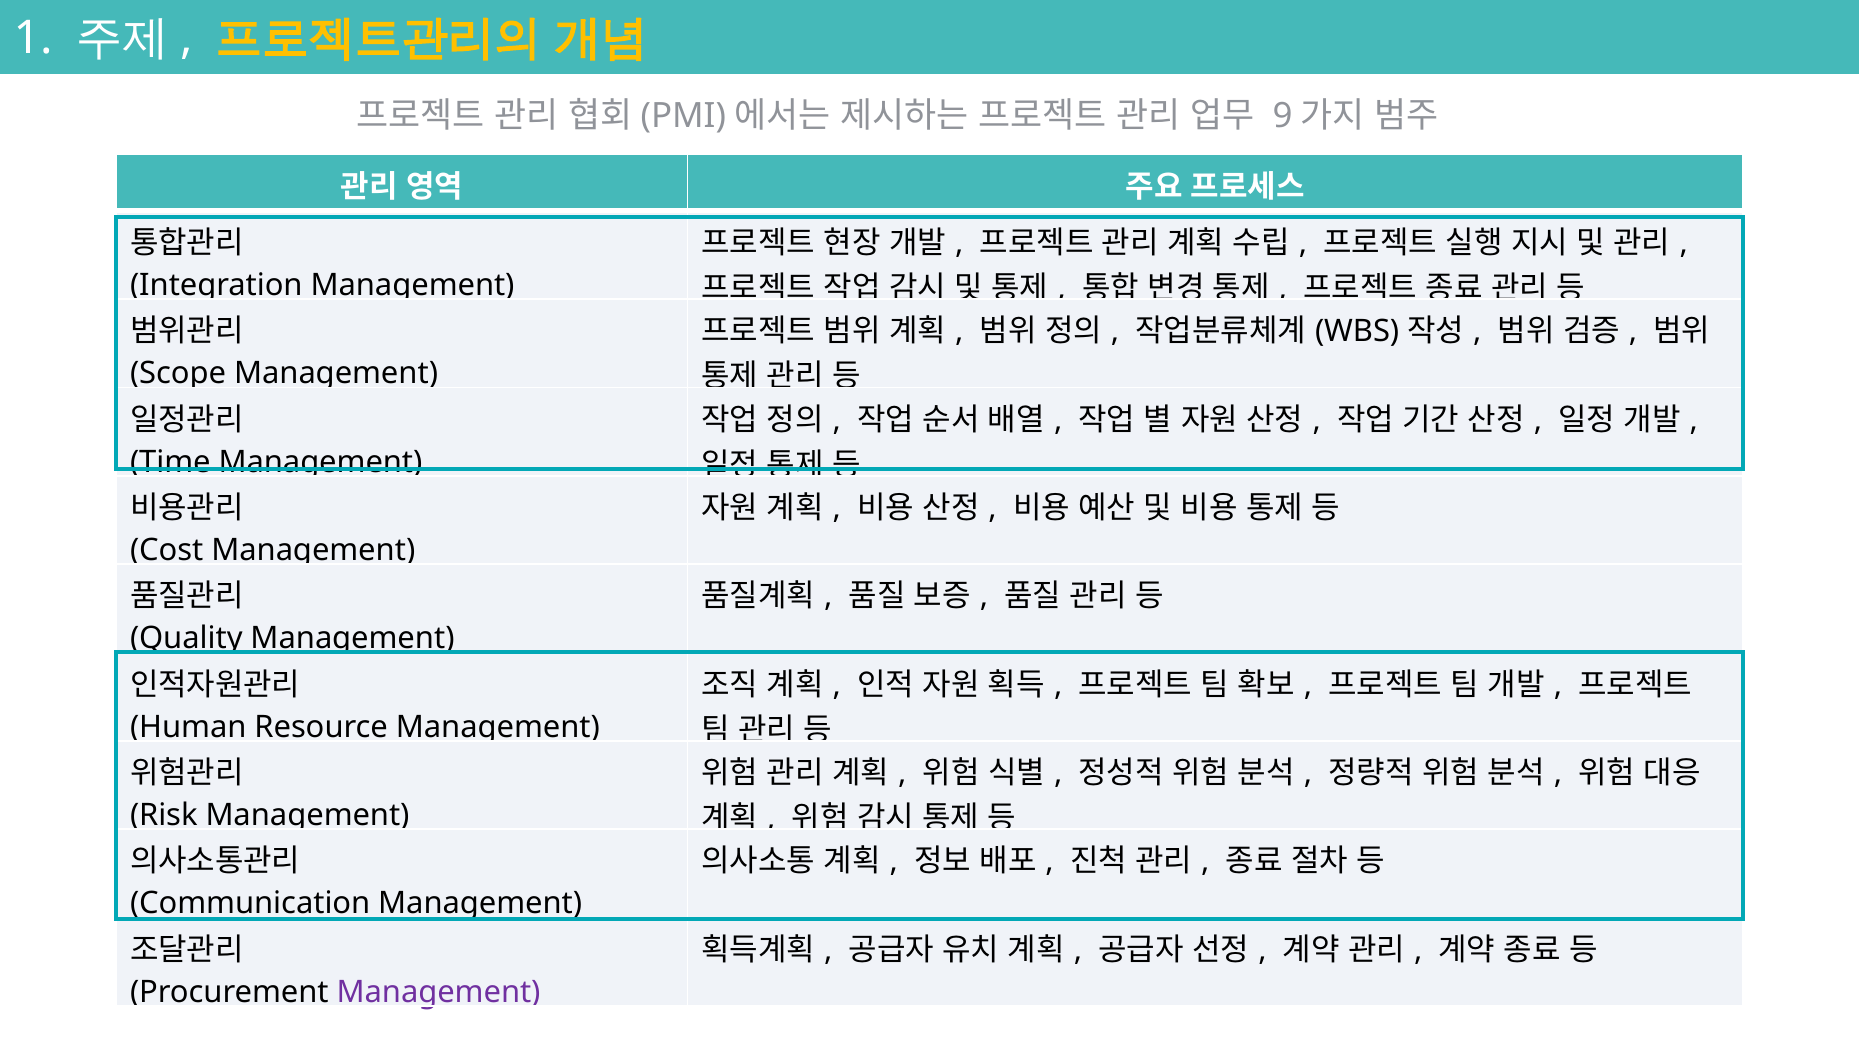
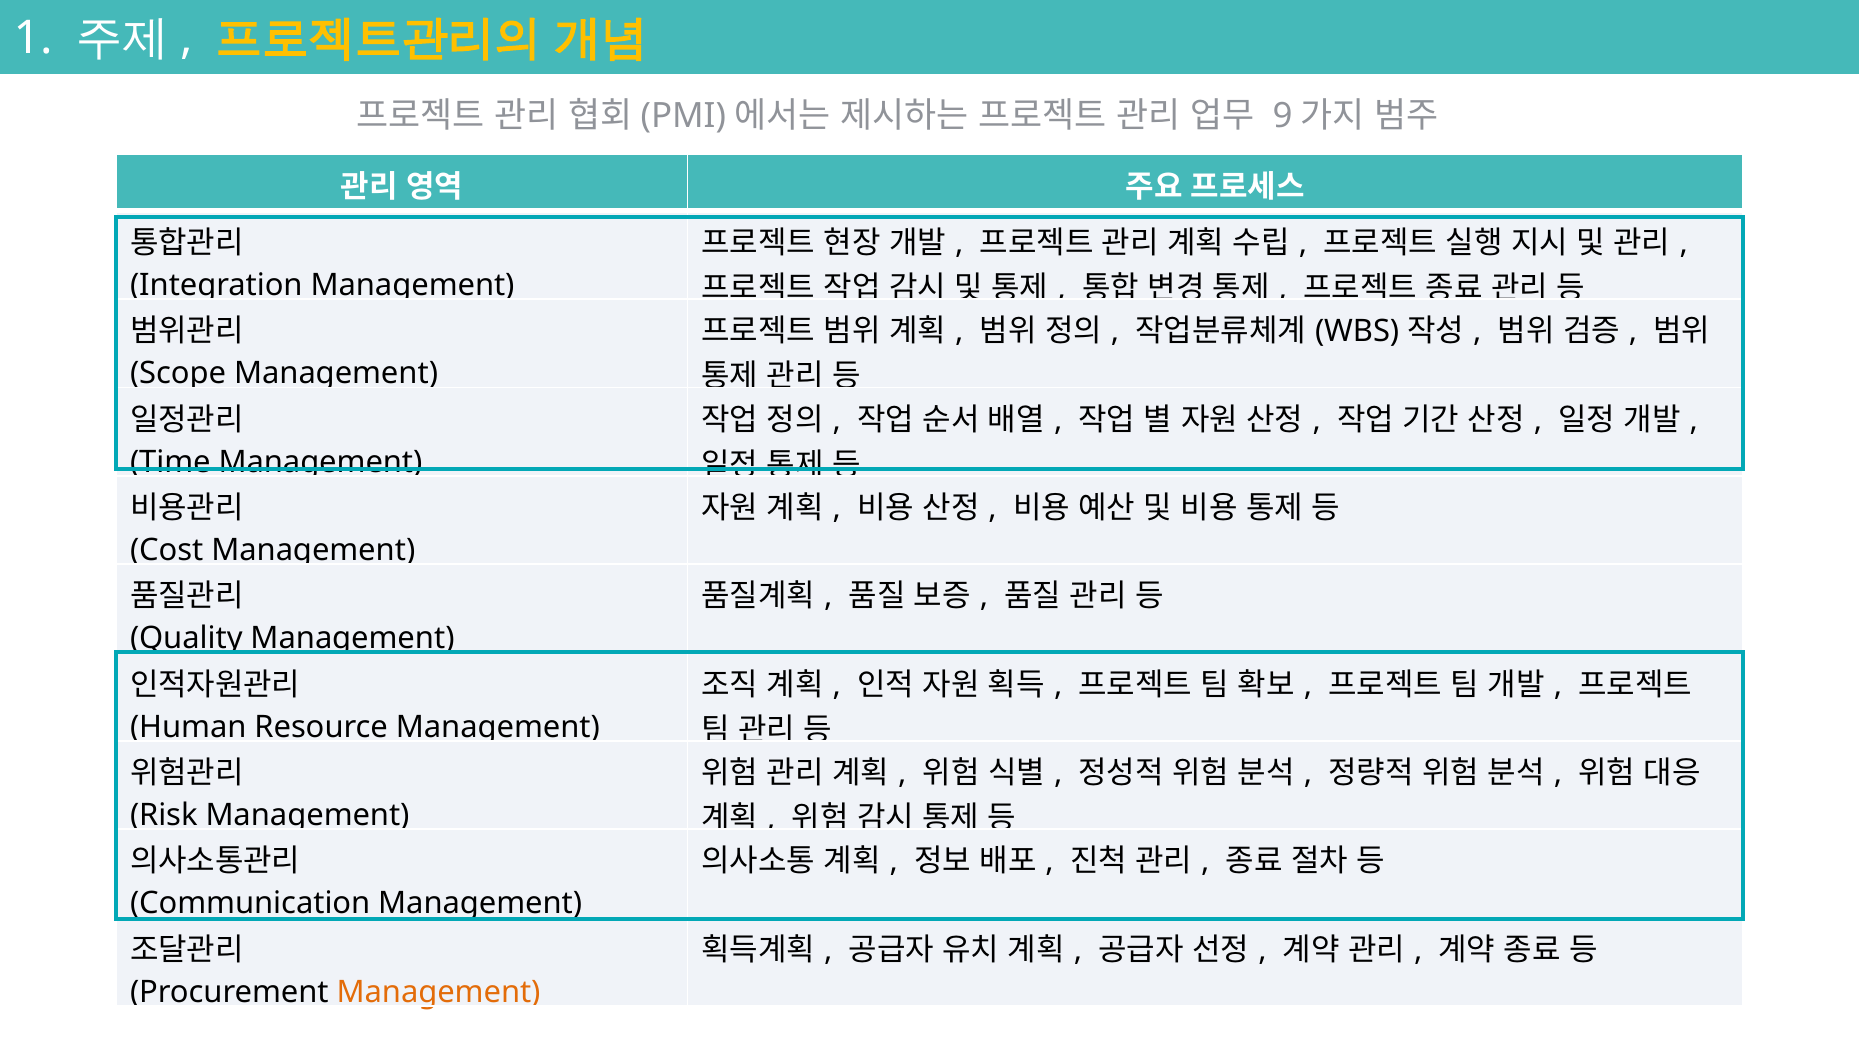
Management at (439, 992) colour: purple -> orange
